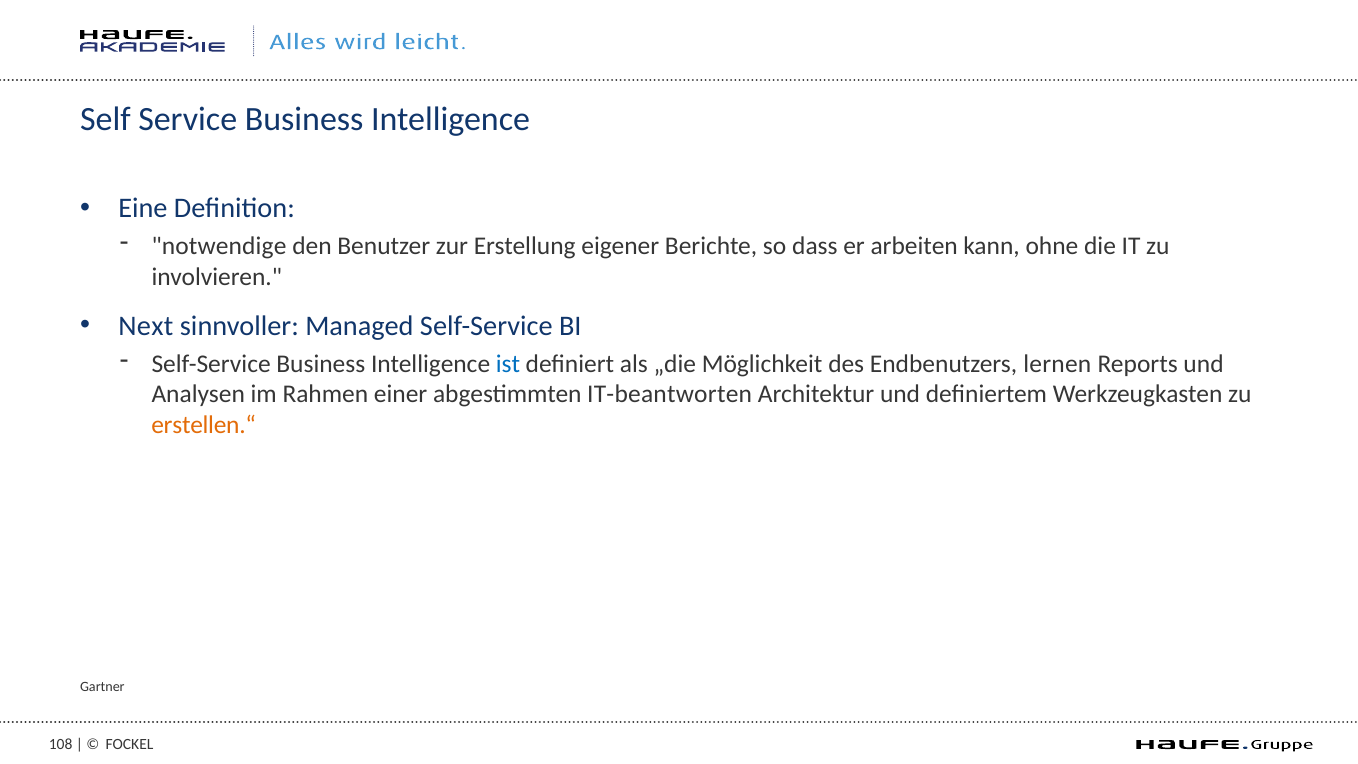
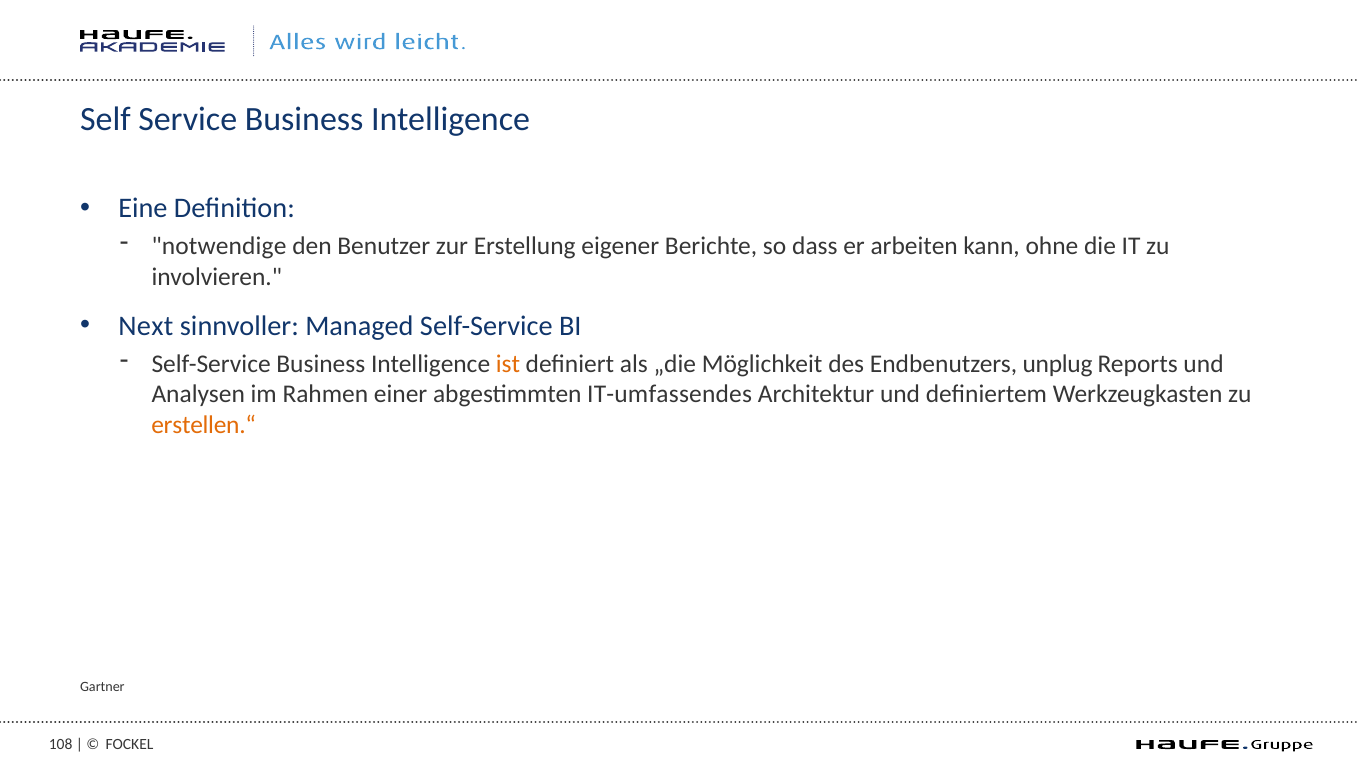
ist colour: blue -> orange
lernen: lernen -> unplug
IT-beantworten: IT-beantworten -> IT-umfassendes
